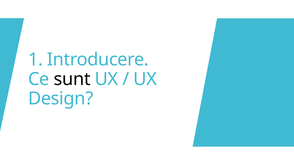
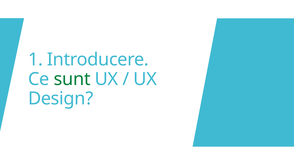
sunt colour: black -> green
